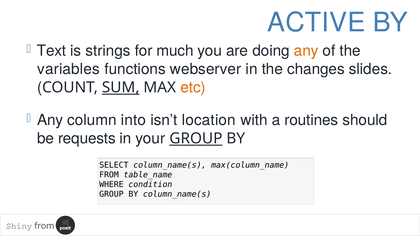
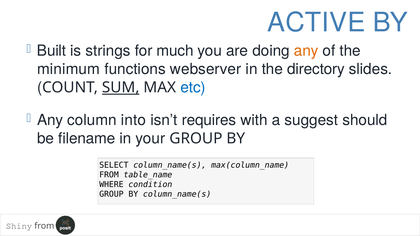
Text: Text -> Built
variables: variables -> minimum
changes: changes -> directory
etc colour: orange -> blue
location: location -> requires
routines: routines -> suggest
requests: requests -> filename
GROUP at (196, 139) underline: present -> none
